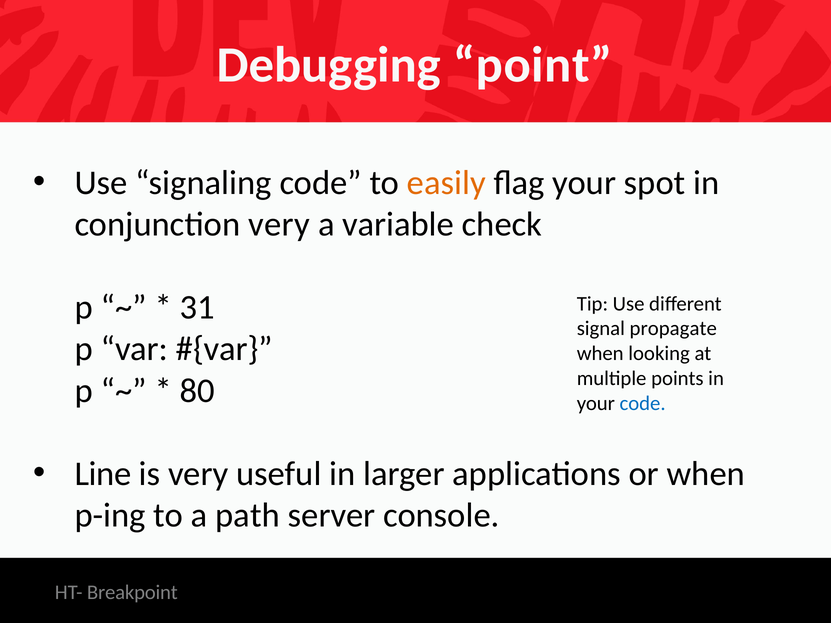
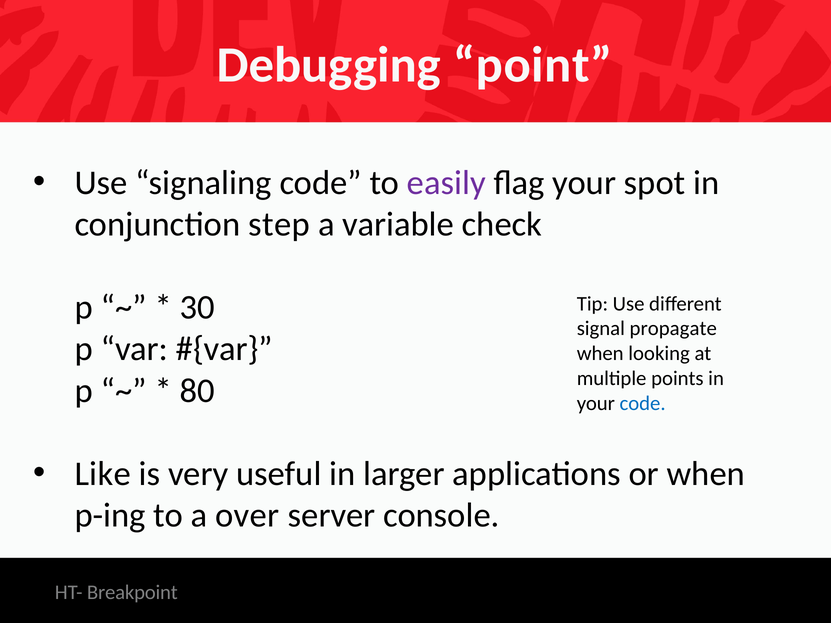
easily colour: orange -> purple
conjunction very: very -> step
31: 31 -> 30
Line: Line -> Like
path: path -> over
